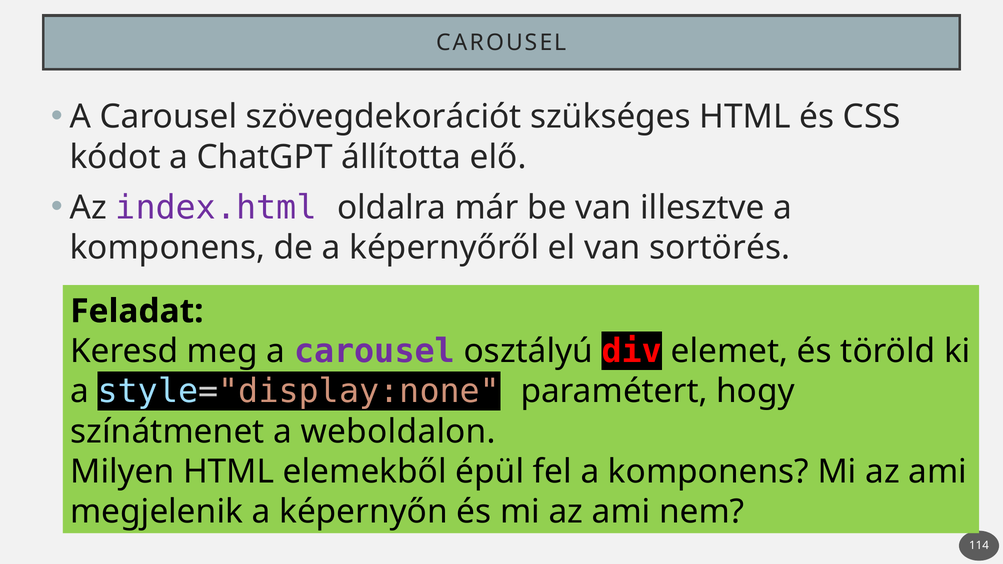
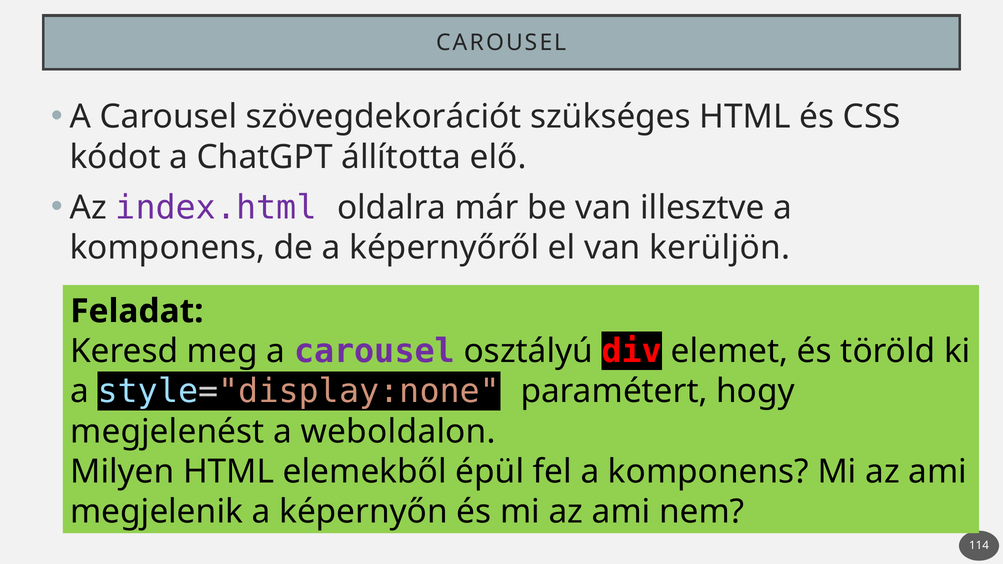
sortörés: sortörés -> kerüljön
színátmenet: színátmenet -> megjelenést
